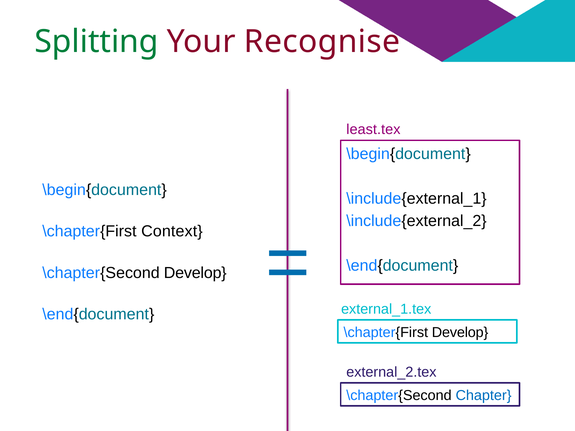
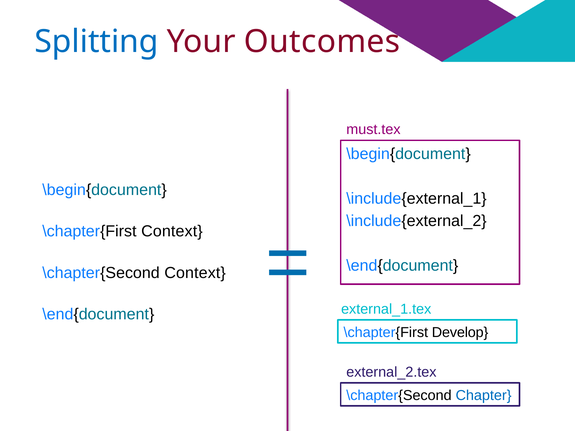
Splitting colour: green -> blue
Recognise: Recognise -> Outcomes
least.tex: least.tex -> must.tex
\chapter{Second Develop: Develop -> Context
